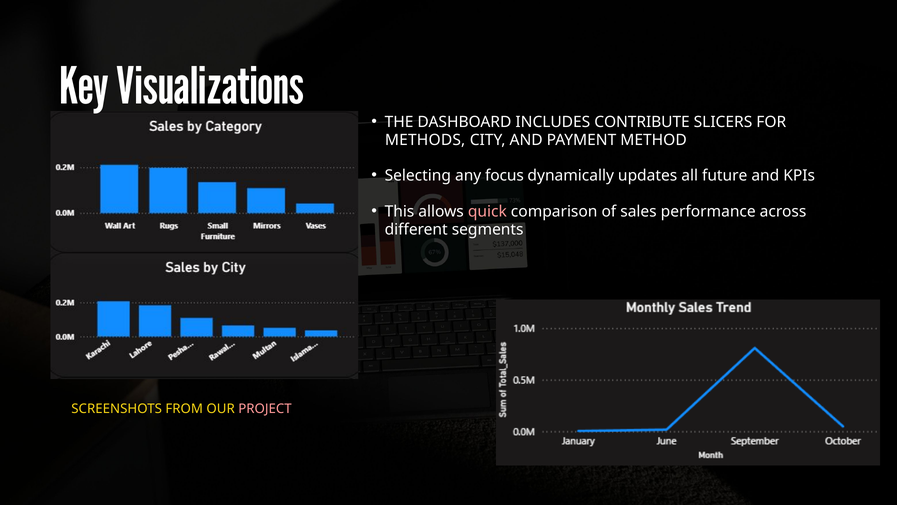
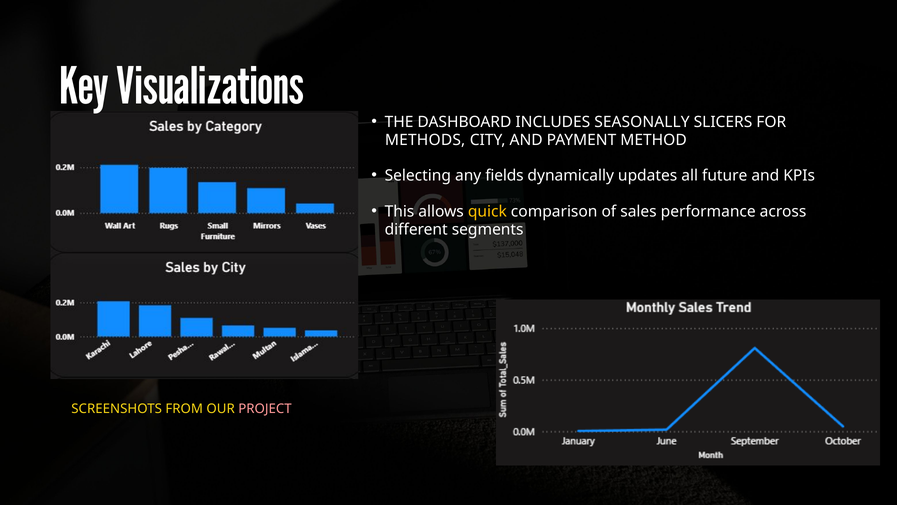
CONTRIBUTE: CONTRIBUTE -> SEASONALLY
focus: focus -> fields
quick colour: pink -> yellow
